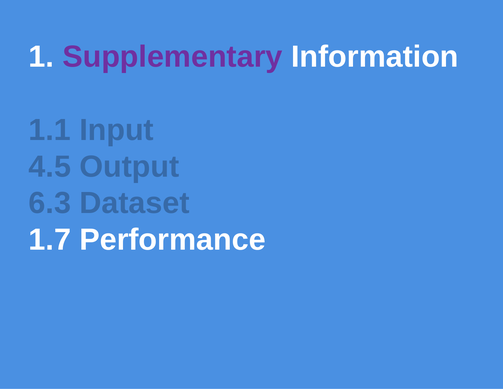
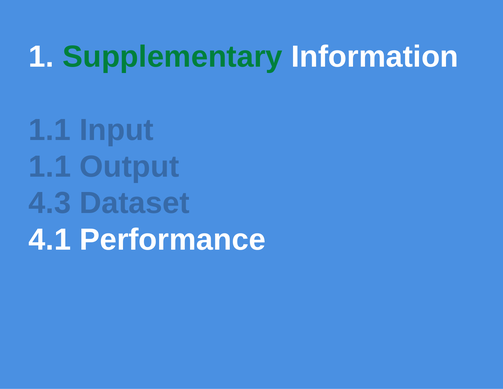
Supplementary colour: purple -> green
4.5 at (50, 166): 4.5 -> 1.1
6.3: 6.3 -> 4.3
1.7: 1.7 -> 4.1
